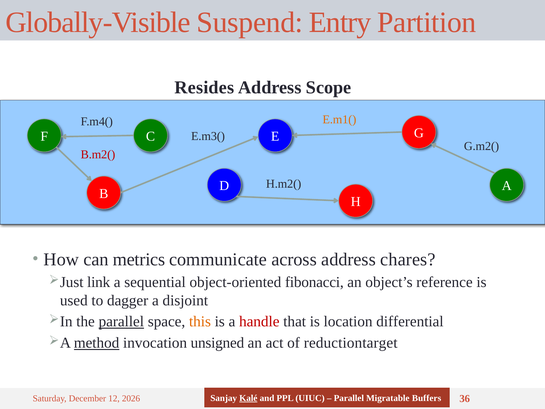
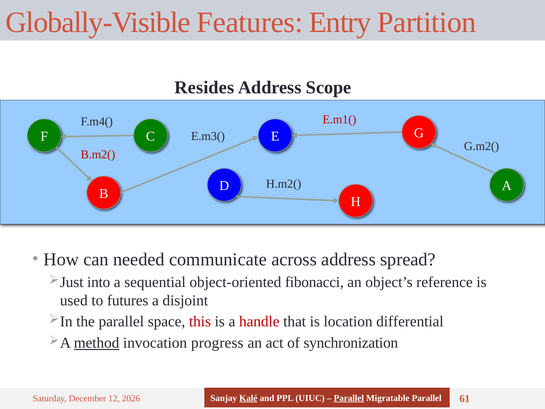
Suspend: Suspend -> Features
E.m1( colour: orange -> red
metrics: metrics -> needed
chares: chares -> spread
link: link -> into
dagger: dagger -> futures
parallel at (121, 321) underline: present -> none
this colour: orange -> red
unsigned: unsigned -> progress
reductiontarget: reductiontarget -> synchronization
Parallel at (349, 398) underline: none -> present
Migratable Buffers: Buffers -> Parallel
36: 36 -> 61
